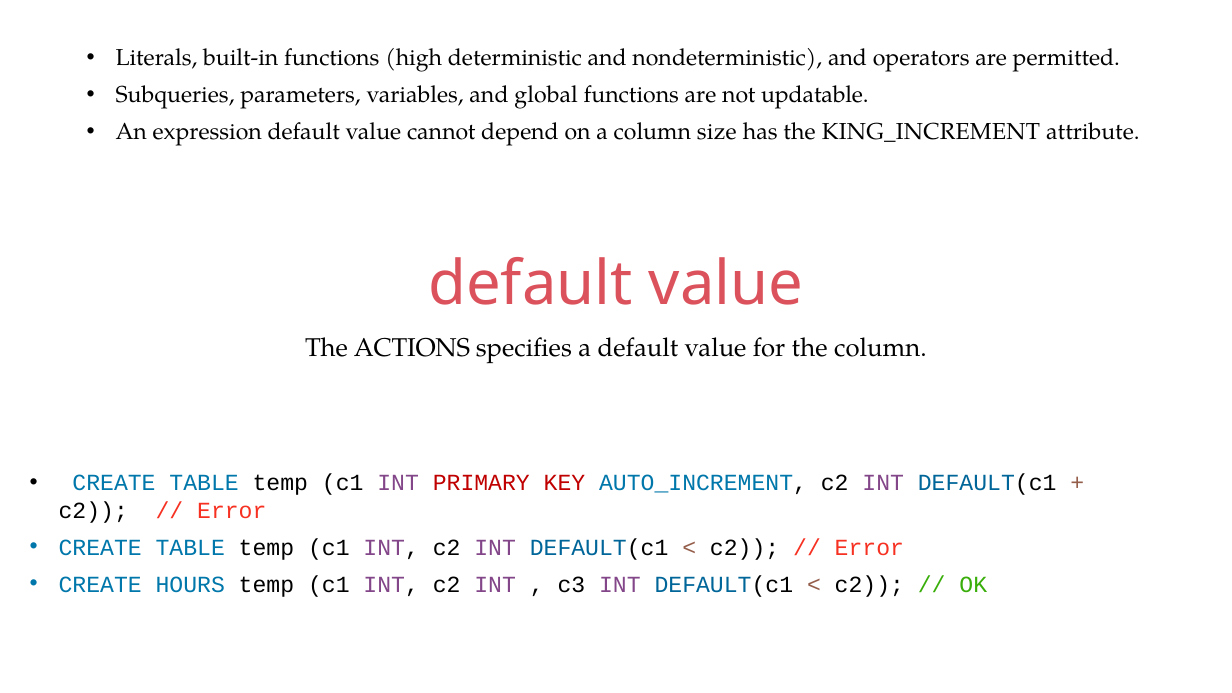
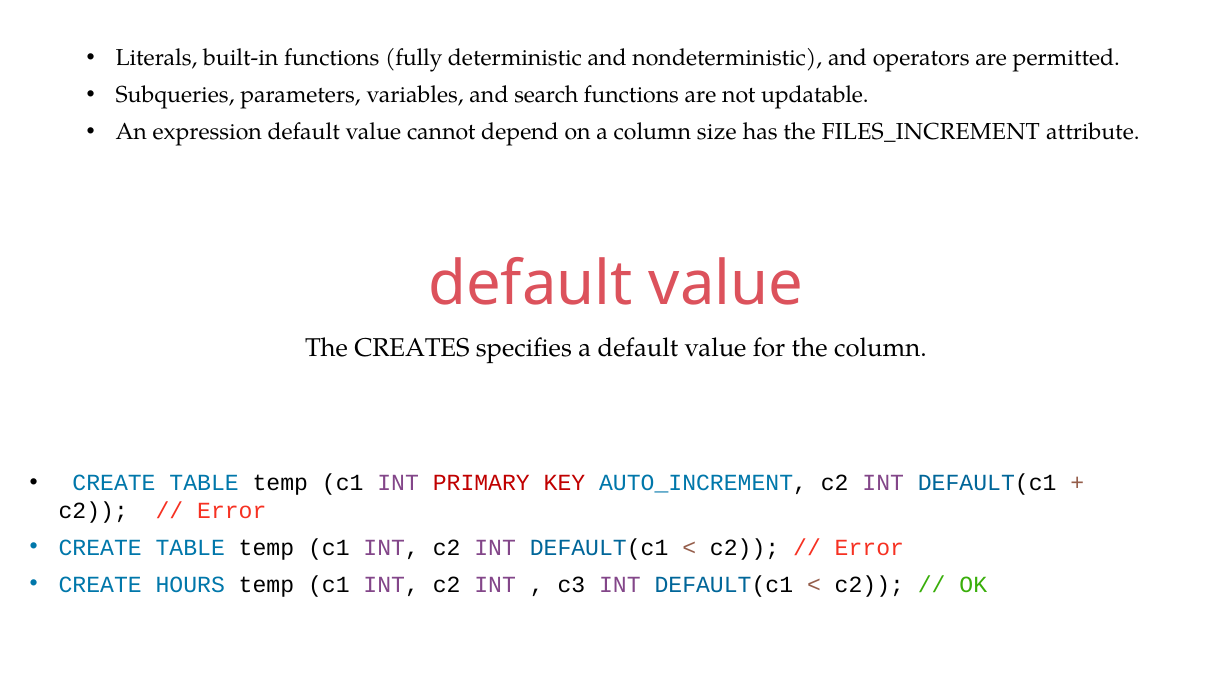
high: high -> fully
global: global -> search
KING_INCREMENT: KING_INCREMENT -> FILES_INCREMENT
ACTIONS: ACTIONS -> CREATES
